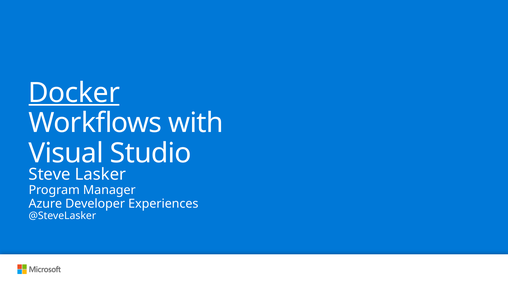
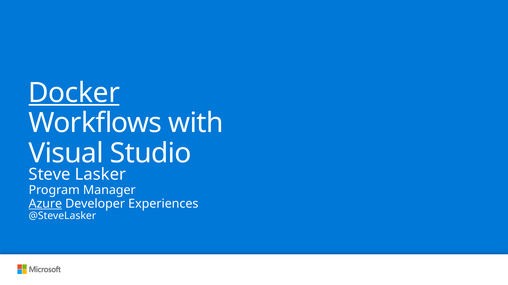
Azure underline: none -> present
